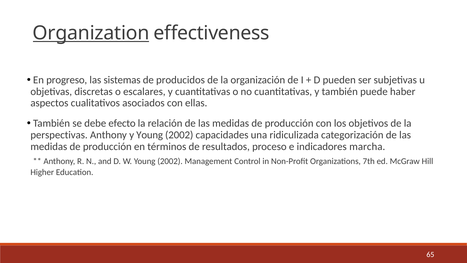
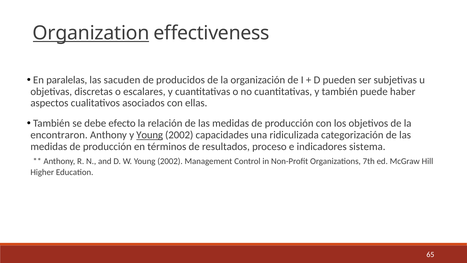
progreso: progreso -> paralelas
sistemas: sistemas -> sacuden
perspectivas: perspectivas -> encontraron
Young at (150, 135) underline: none -> present
marcha: marcha -> sistema
